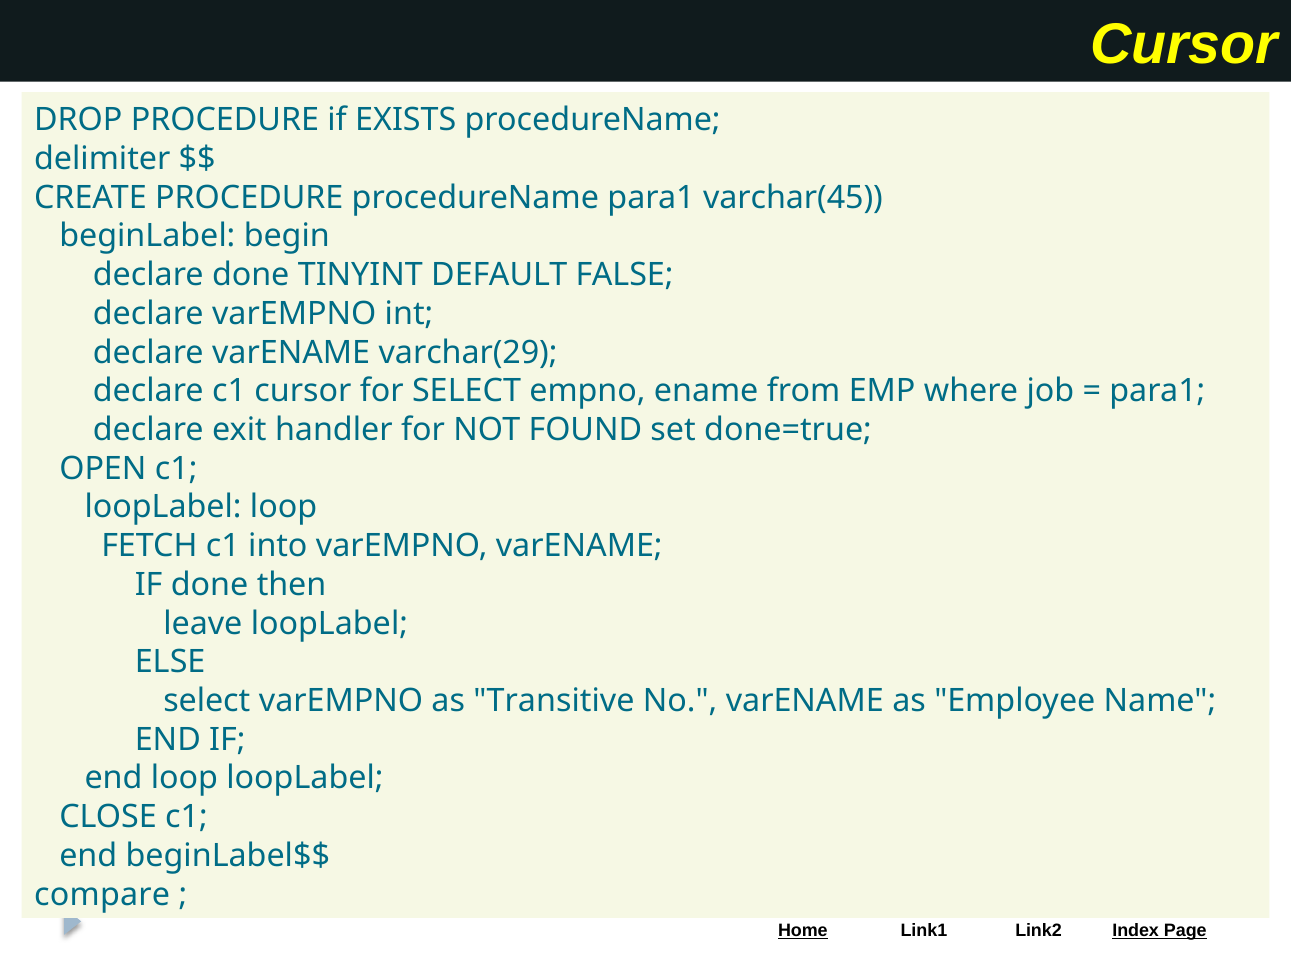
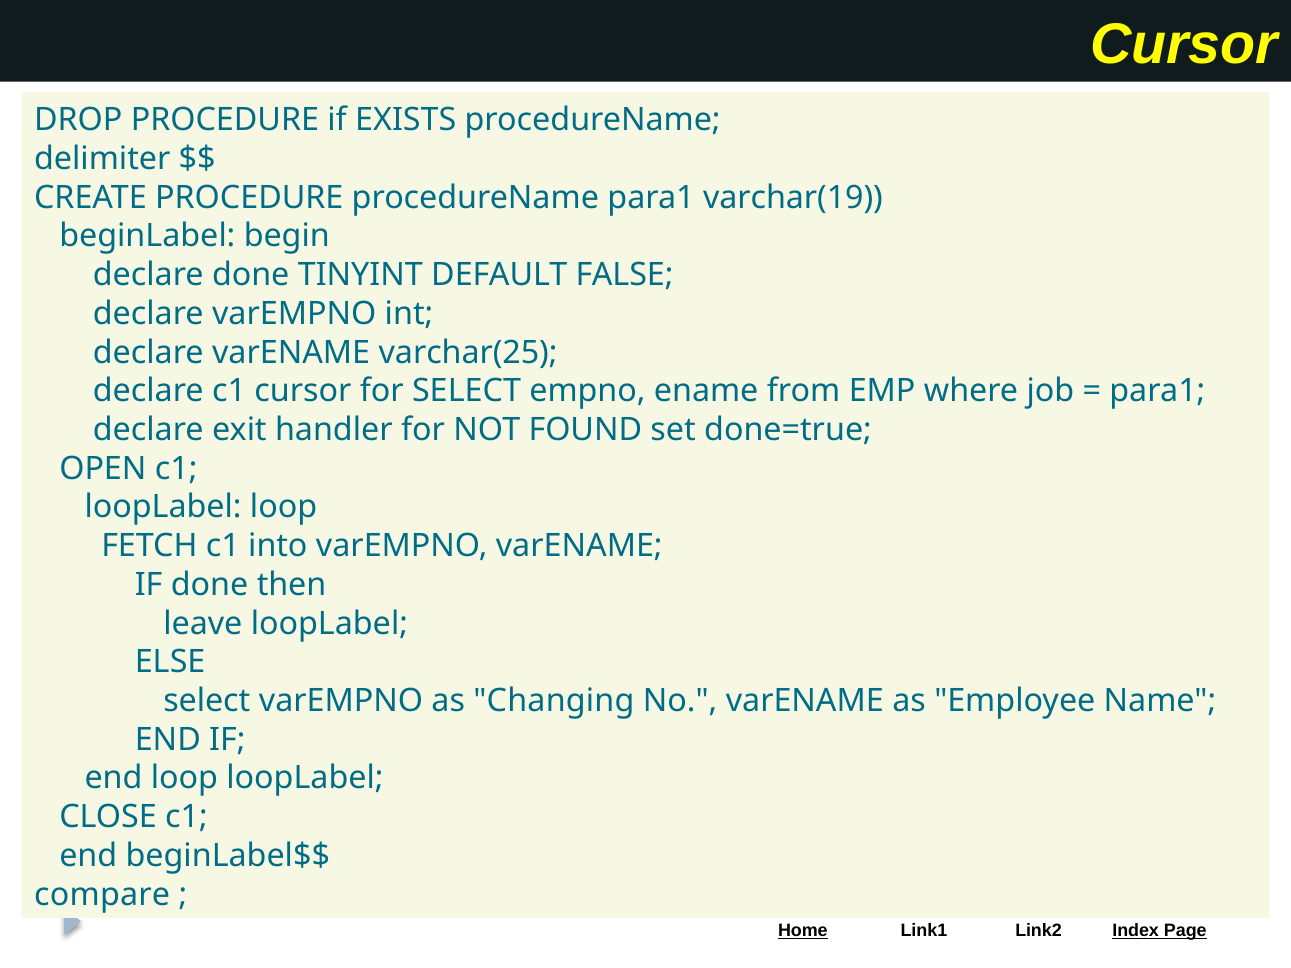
varchar(45: varchar(45 -> varchar(19
varchar(29: varchar(29 -> varchar(25
Transitive: Transitive -> Changing
